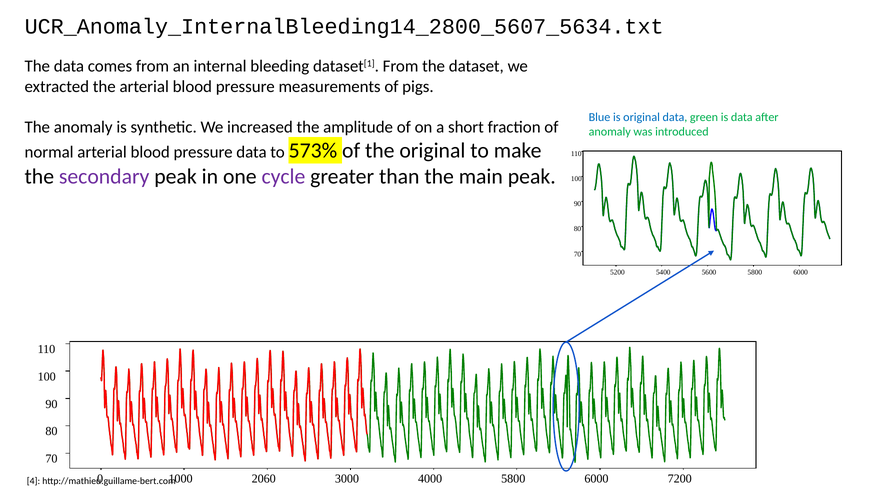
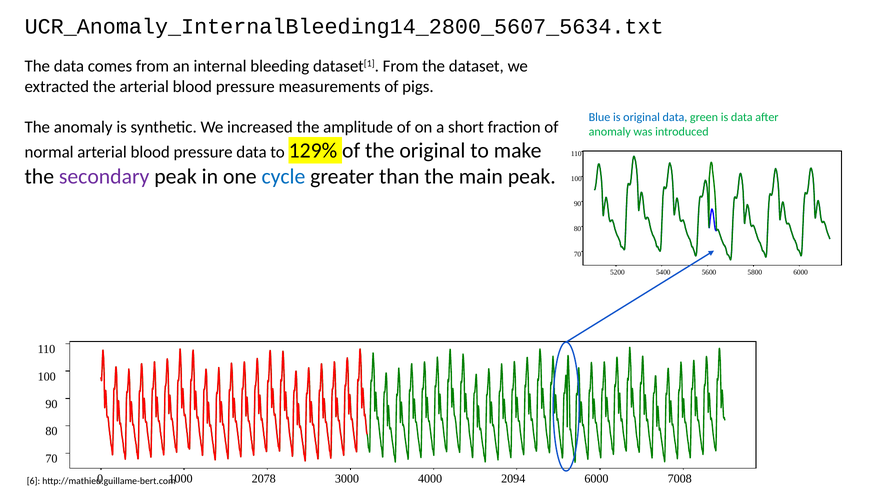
573%: 573% -> 129%
cycle colour: purple -> blue
2060: 2060 -> 2078
4000 5800: 5800 -> 2094
7200: 7200 -> 7008
4: 4 -> 6
